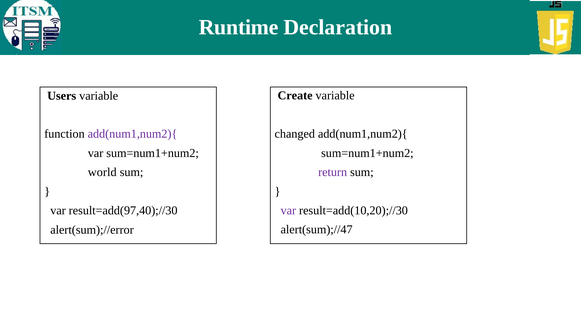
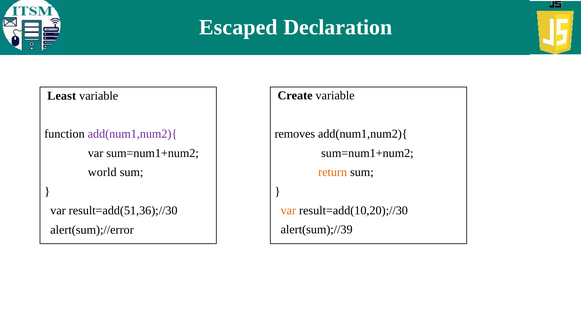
Runtime: Runtime -> Escaped
Users: Users -> Least
changed: changed -> removes
return colour: purple -> orange
var at (288, 210) colour: purple -> orange
result=add(97,40);//30: result=add(97,40);//30 -> result=add(51,36);//30
alert(sum);//47: alert(sum);//47 -> alert(sum);//39
